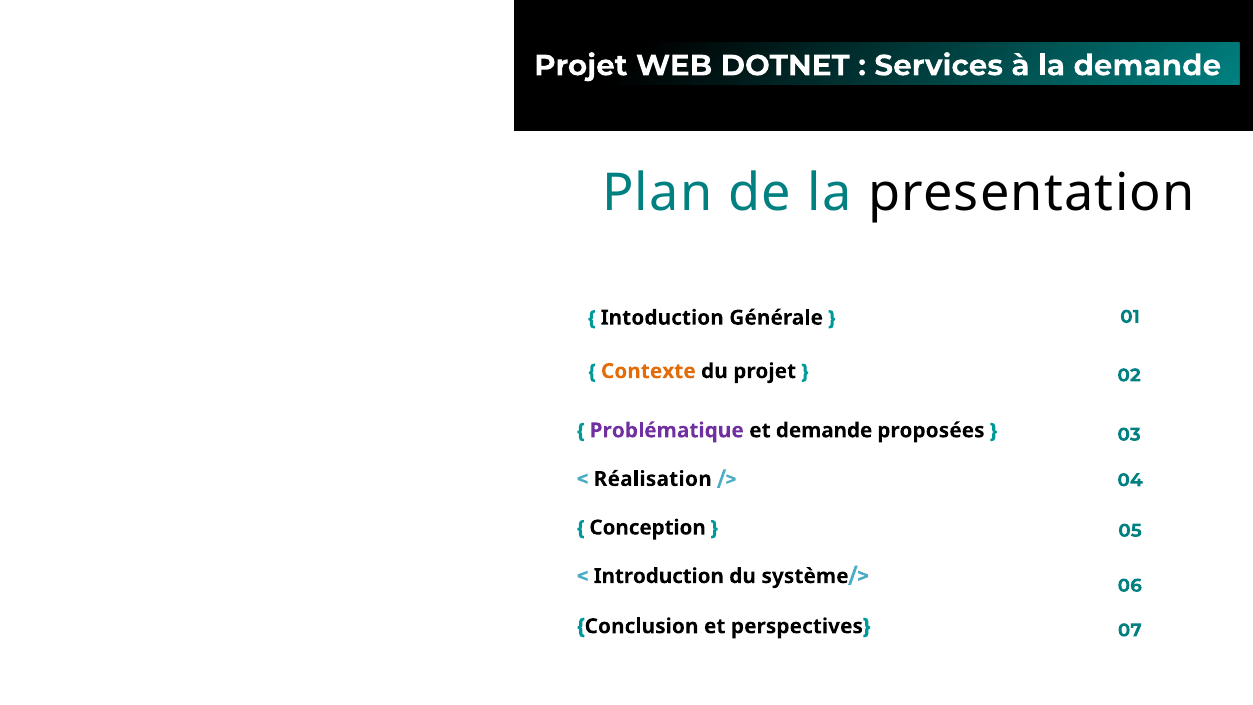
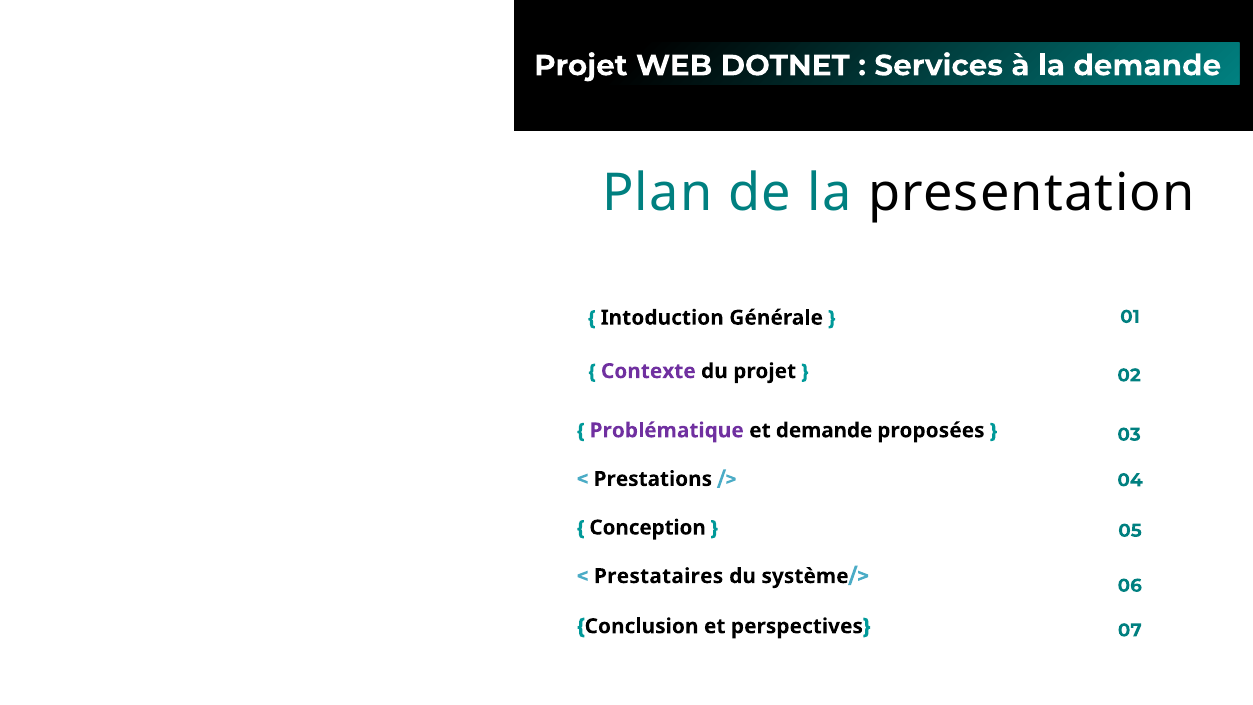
Contexte colour: orange -> purple
Réalisation: Réalisation -> Prestations
Introduction: Introduction -> Prestataires
